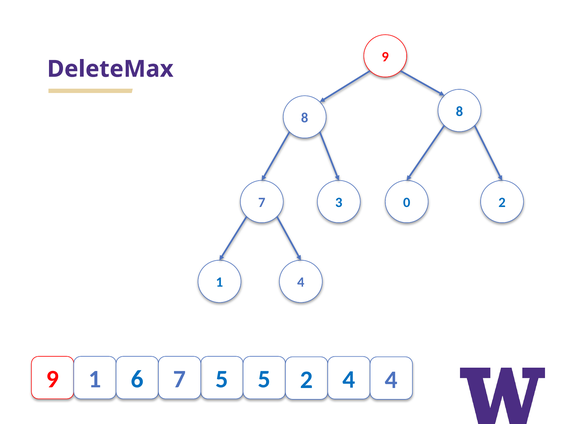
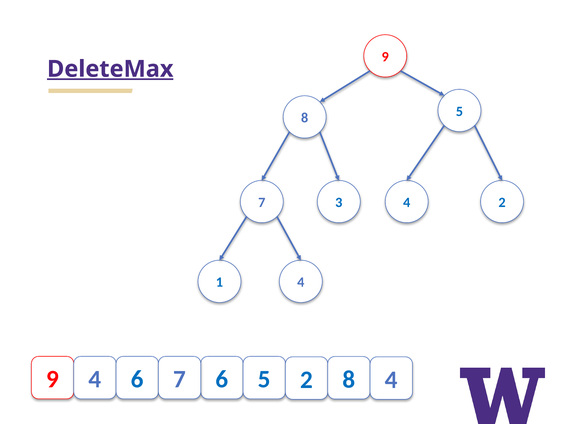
DeleteMax underline: none -> present
8 8: 8 -> 5
3 0: 0 -> 4
9 1: 1 -> 4
6 5: 5 -> 6
7 2 4: 4 -> 8
